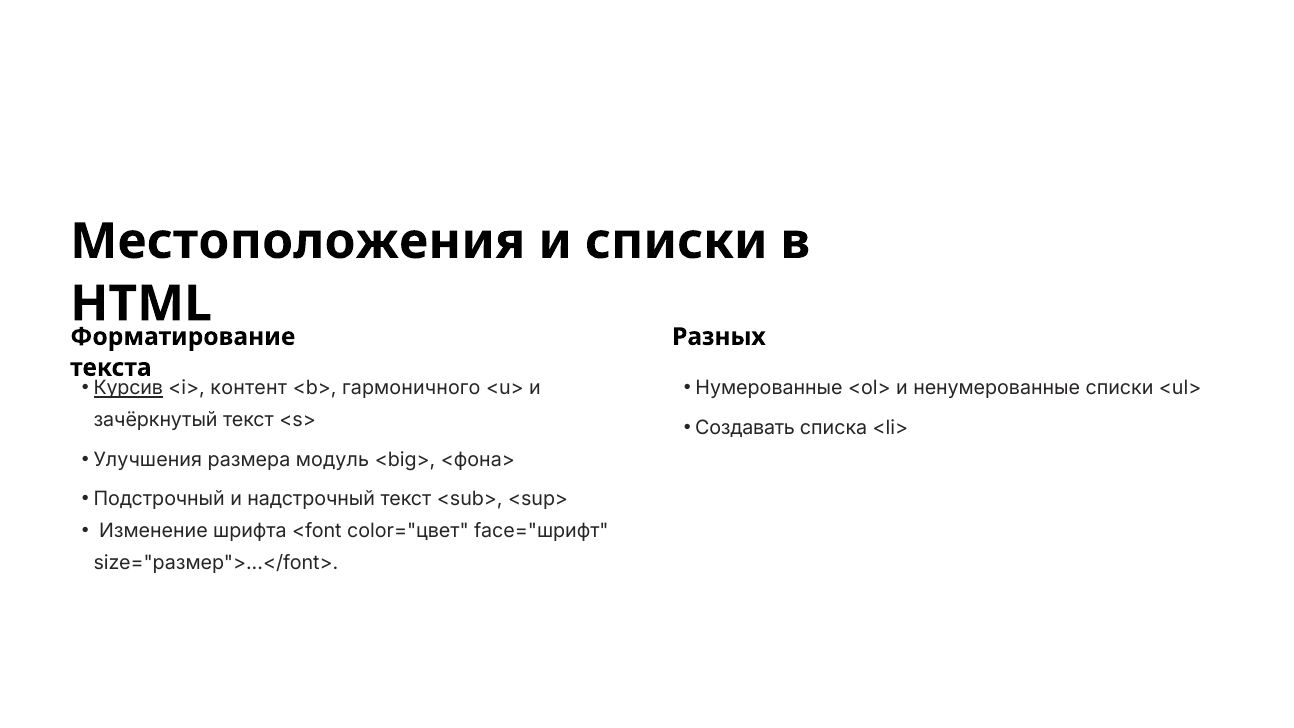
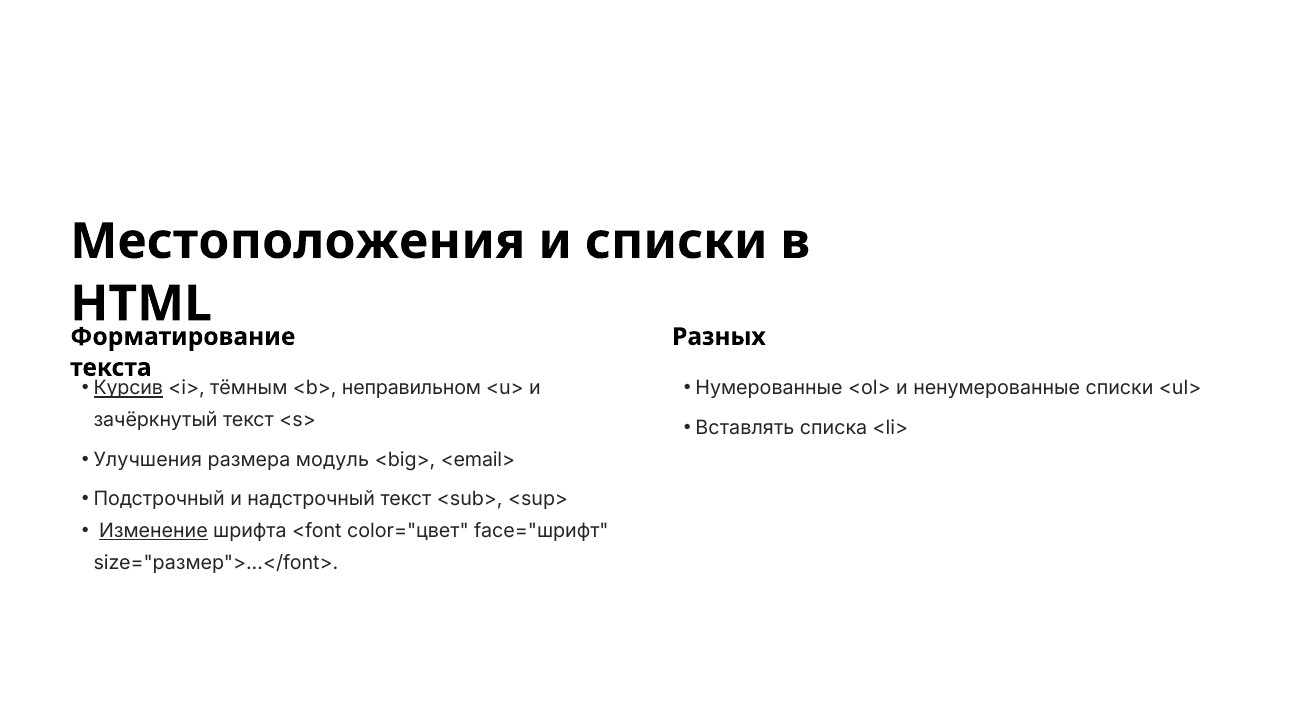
контент: контент -> тёмным
гармоничного: гармоничного -> неправильном
Создавать: Создавать -> Вставлять
<фона>: <фона> -> <email>
Изменение underline: none -> present
